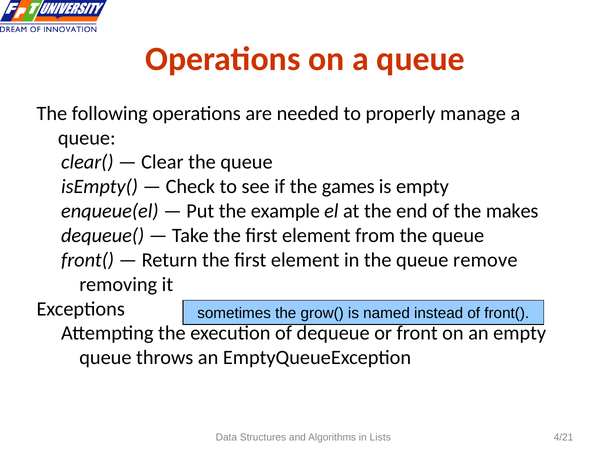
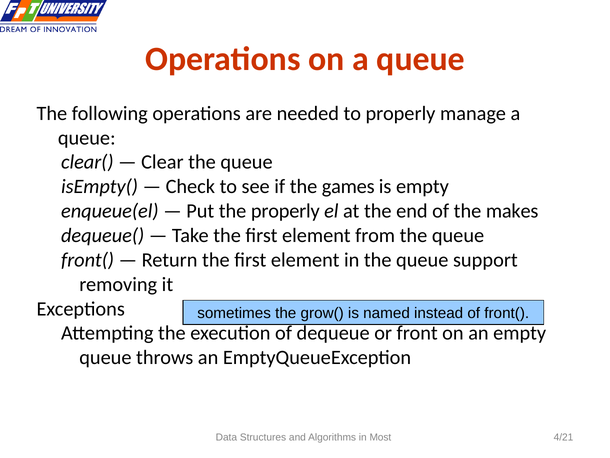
the example: example -> properly
remove: remove -> support
Lists: Lists -> Most
